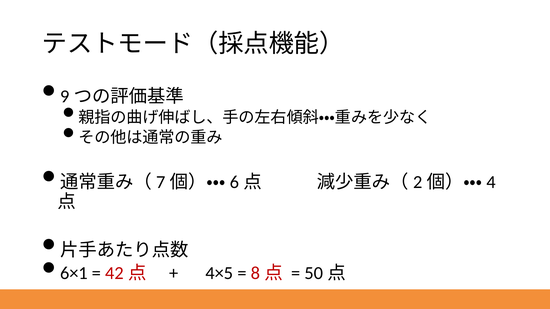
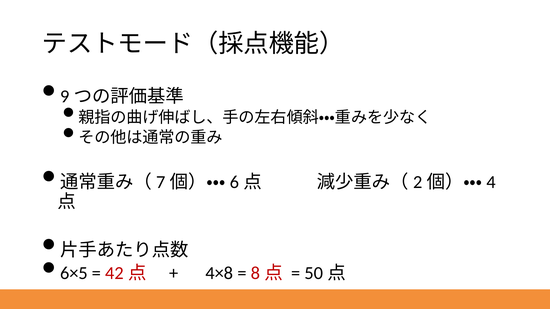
6×1: 6×1 -> 6×5
4×5: 4×5 -> 4×8
